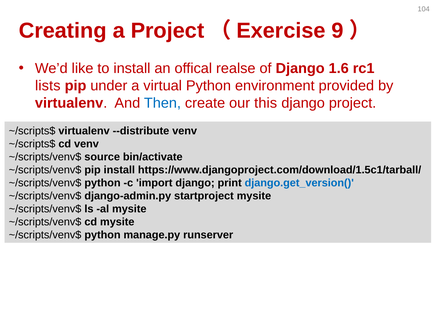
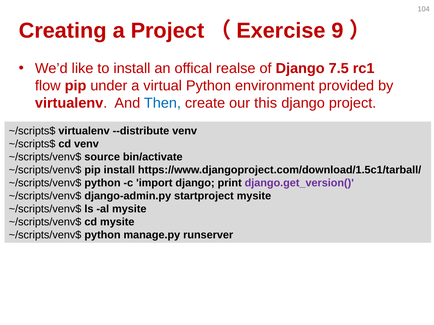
1.6: 1.6 -> 7.5
lists: lists -> flow
django.get_version( colour: blue -> purple
